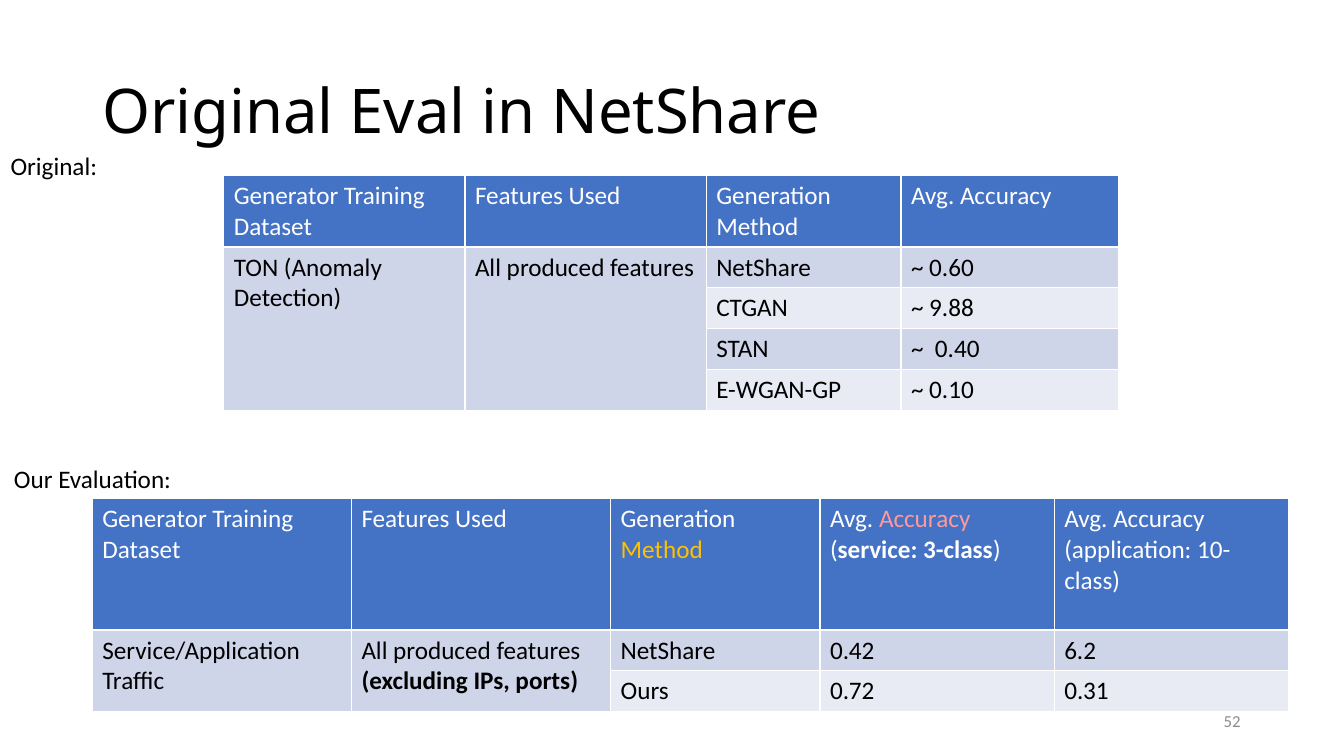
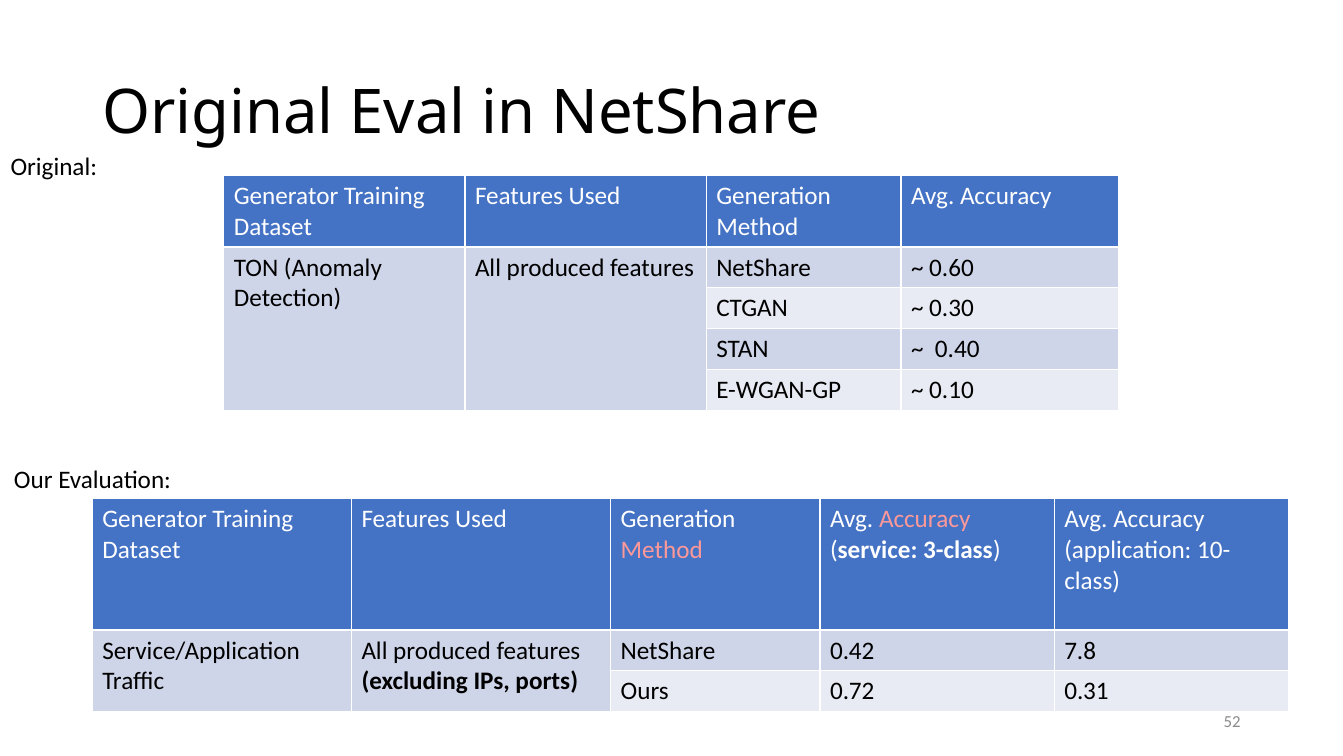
9.88: 9.88 -> 0.30
Method at (662, 550) colour: yellow -> pink
6.2: 6.2 -> 7.8
